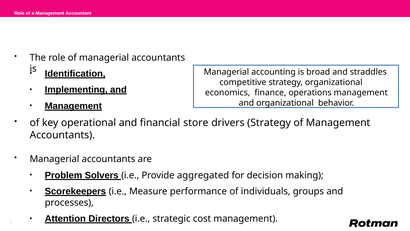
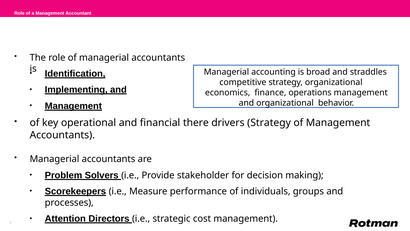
store: store -> there
aggregated: aggregated -> stakeholder
